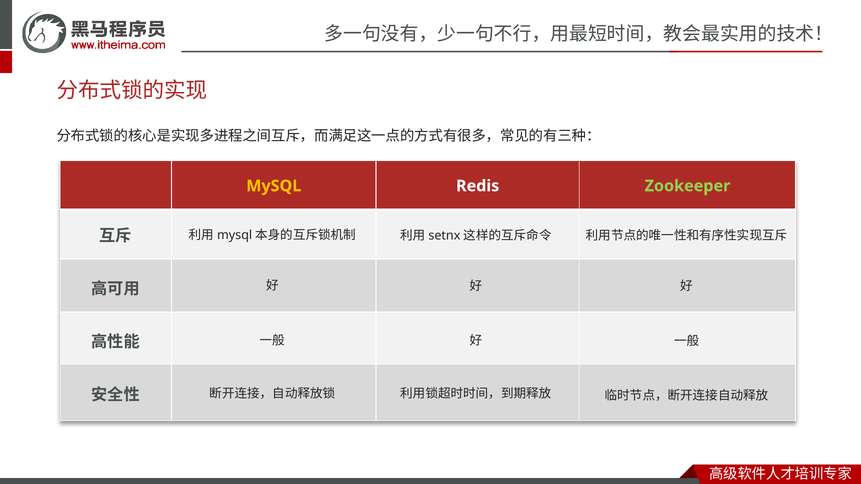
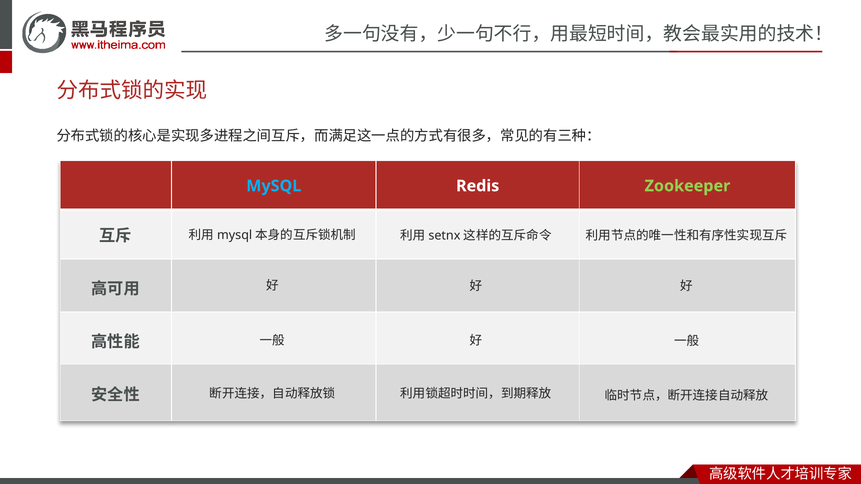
MySQL colour: yellow -> light blue
